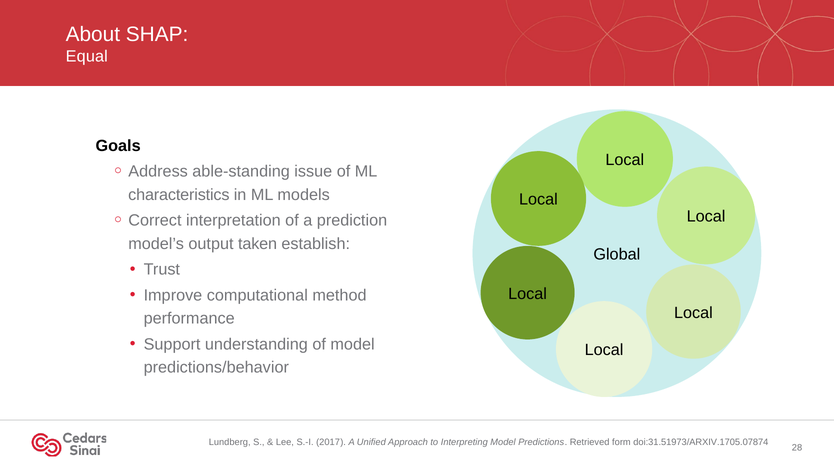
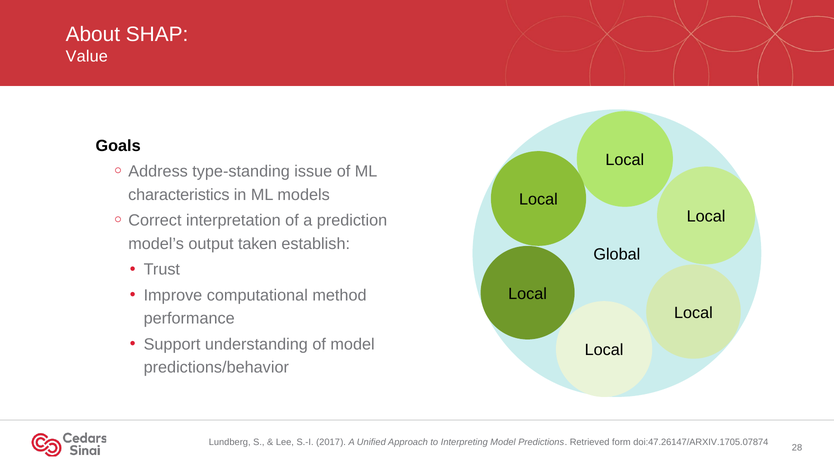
Equal: Equal -> Value
able-standing: able-standing -> type-standing
doi:31.51973/ARXIV.1705.07874: doi:31.51973/ARXIV.1705.07874 -> doi:47.26147/ARXIV.1705.07874
